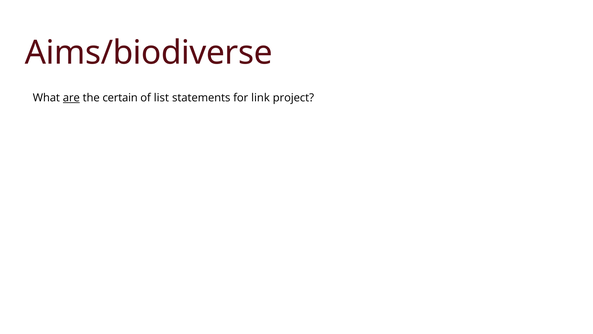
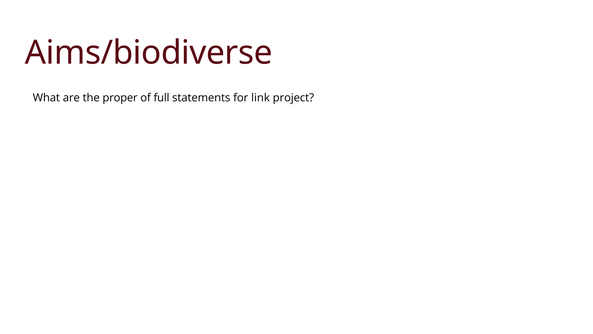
are underline: present -> none
certain: certain -> proper
list: list -> full
